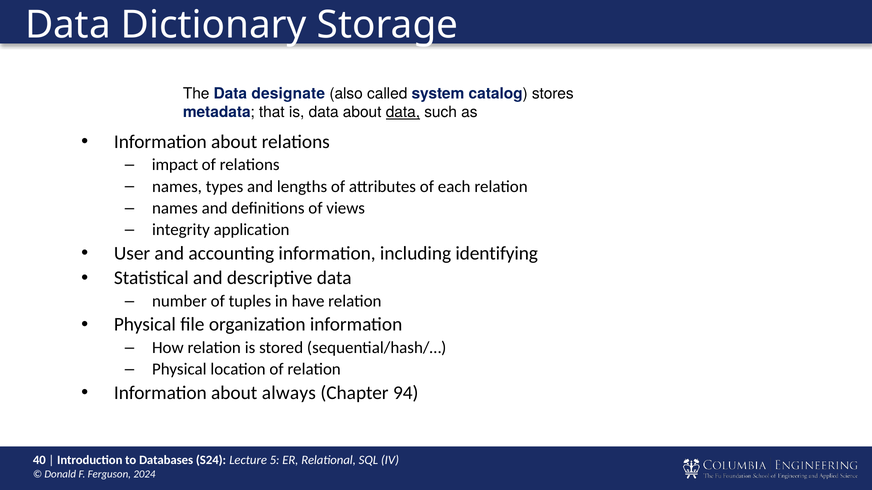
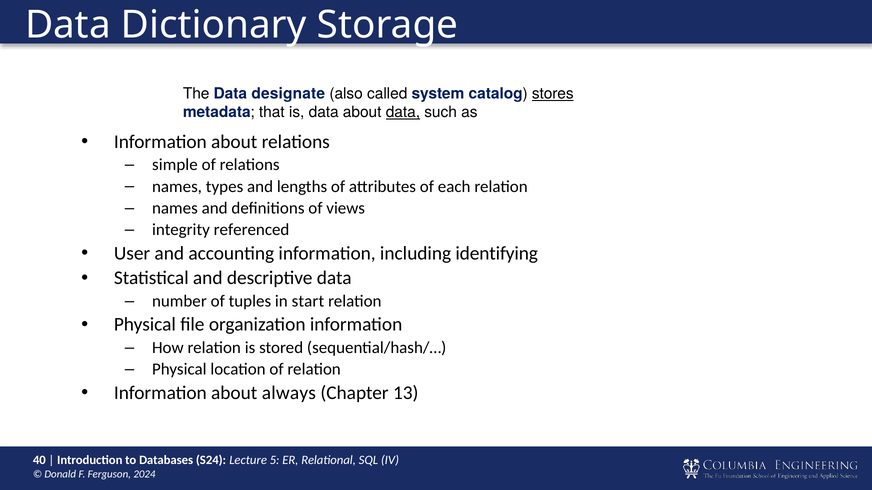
stores underline: none -> present
impact: impact -> simple
application: application -> referenced
have: have -> start
94: 94 -> 13
